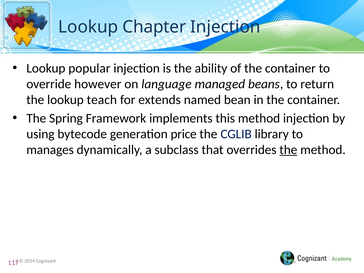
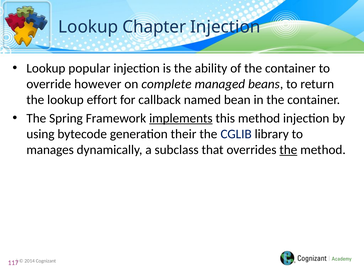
language: language -> complete
teach: teach -> effort
extends: extends -> callback
implements underline: none -> present
price: price -> their
